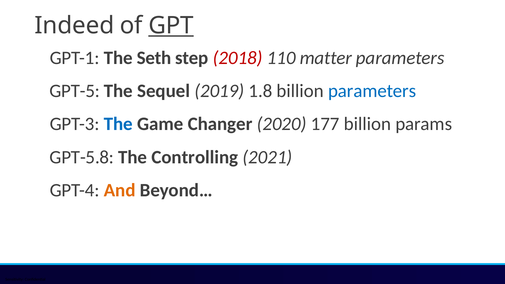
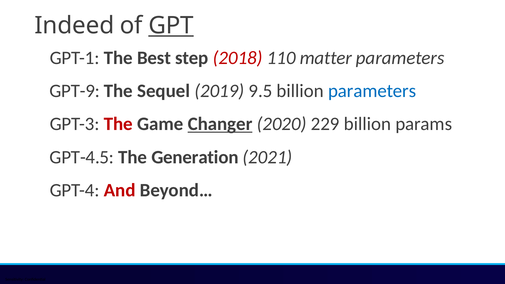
Seth: Seth -> Best
GPT-5: GPT-5 -> GPT-9
1.8: 1.8 -> 9.5
The at (118, 124) colour: blue -> red
Changer underline: none -> present
177: 177 -> 229
GPT-5.8: GPT-5.8 -> GPT-4.5
Controlling: Controlling -> Generation
And colour: orange -> red
